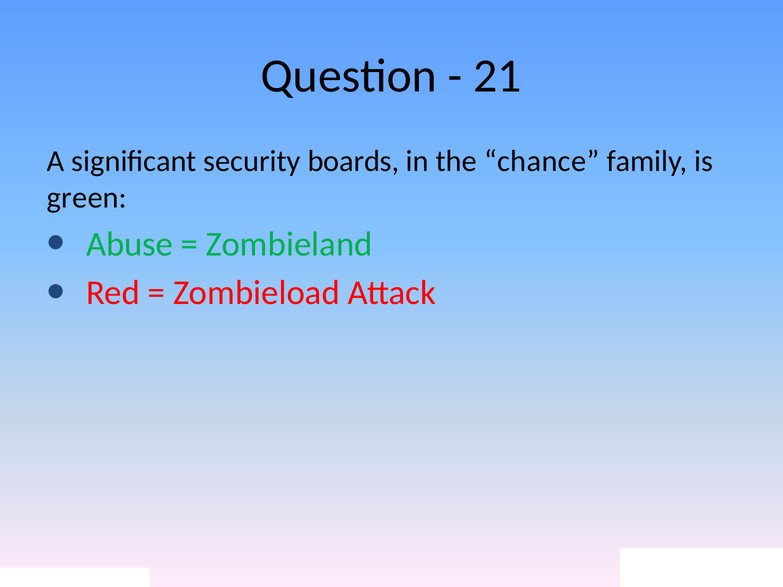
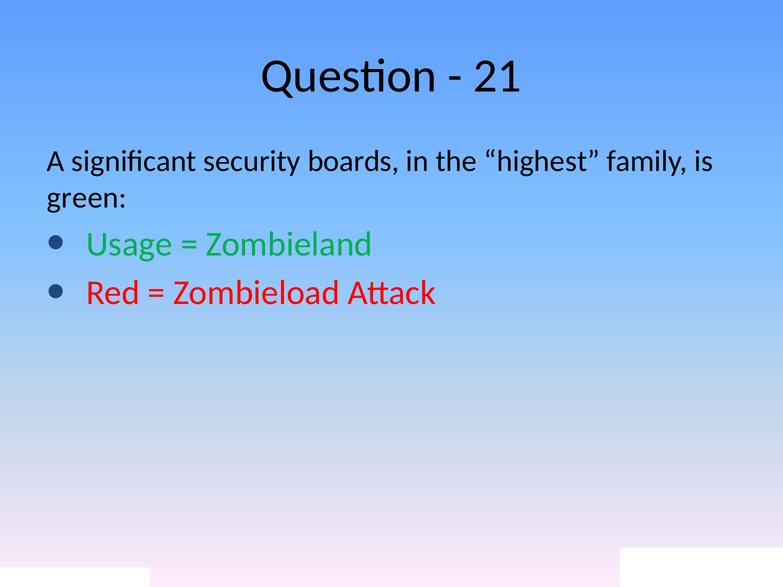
chance: chance -> highest
Abuse: Abuse -> Usage
